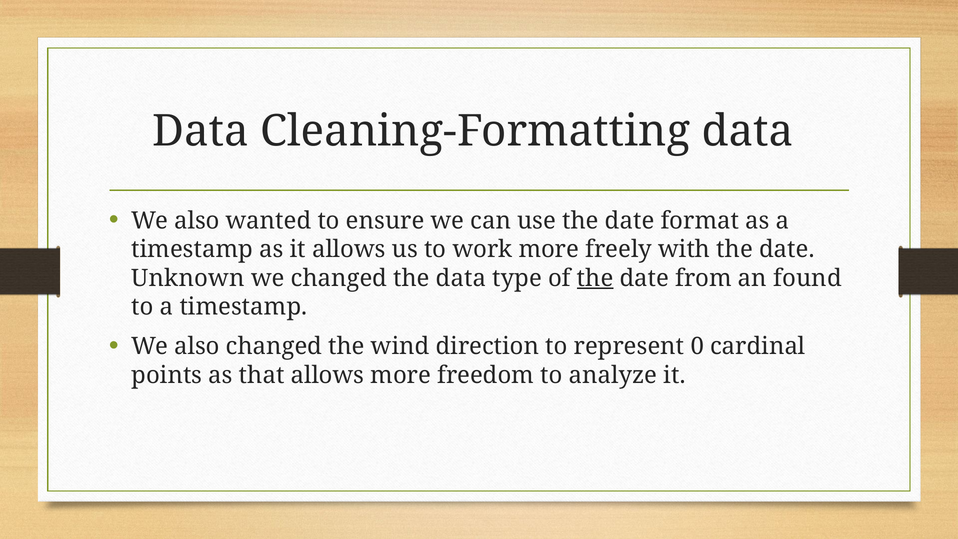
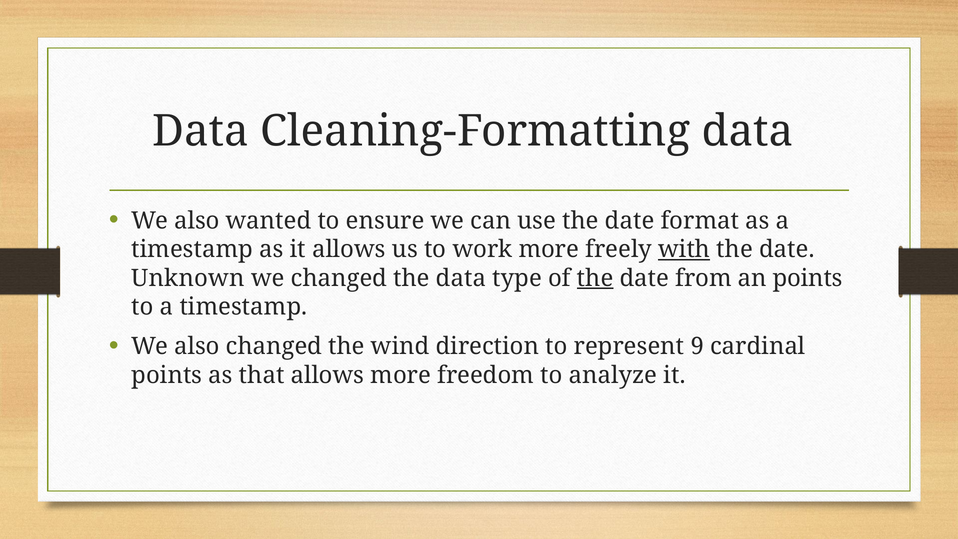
with underline: none -> present
an found: found -> points
0: 0 -> 9
